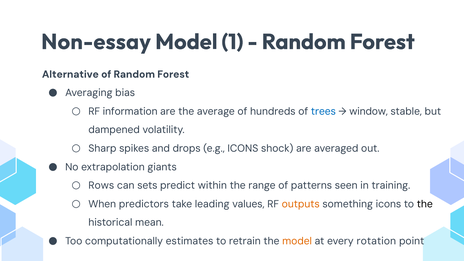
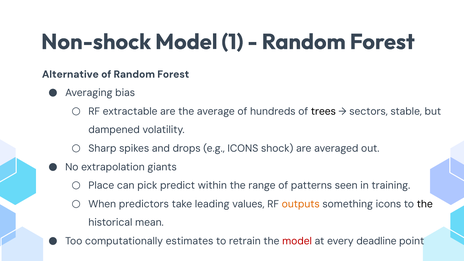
Non-essay: Non-essay -> Non-shock
information: information -> extractable
trees colour: blue -> black
window: window -> sectors
Rows: Rows -> Place
sets: sets -> pick
model at (297, 241) colour: orange -> red
rotation: rotation -> deadline
